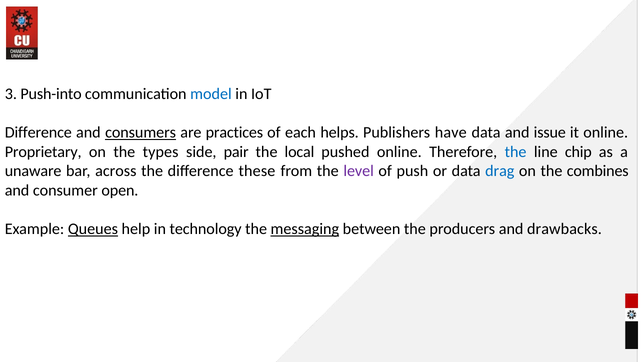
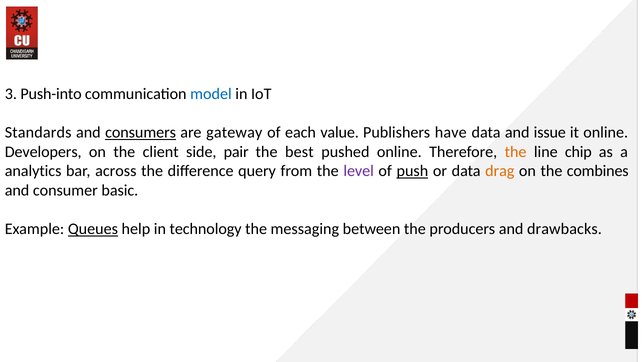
Difference at (38, 133): Difference -> Standards
practices: practices -> gateway
helps: helps -> value
Proprietary: Proprietary -> Developers
types: types -> client
local: local -> best
the at (516, 152) colour: blue -> orange
unaware: unaware -> analytics
these: these -> query
push underline: none -> present
drag colour: blue -> orange
open: open -> basic
messaging underline: present -> none
